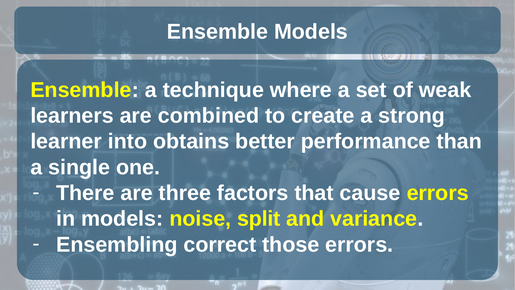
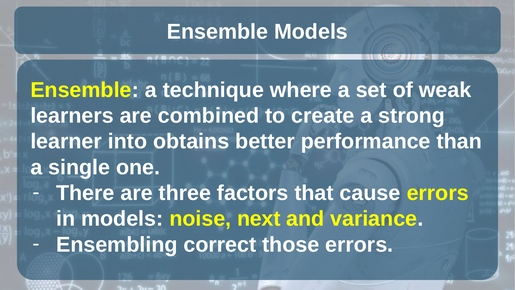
split: split -> next
